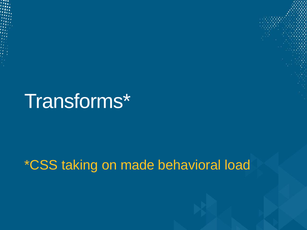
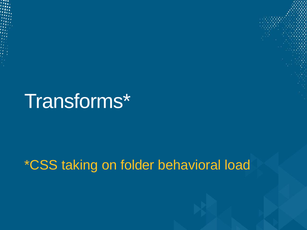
made: made -> folder
